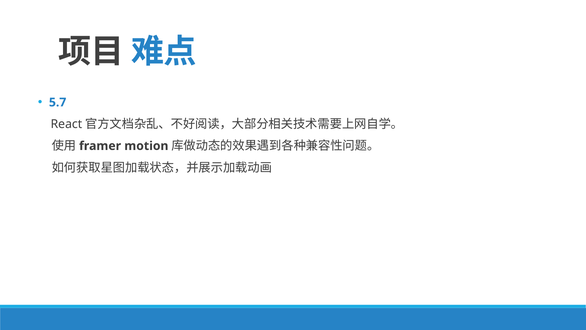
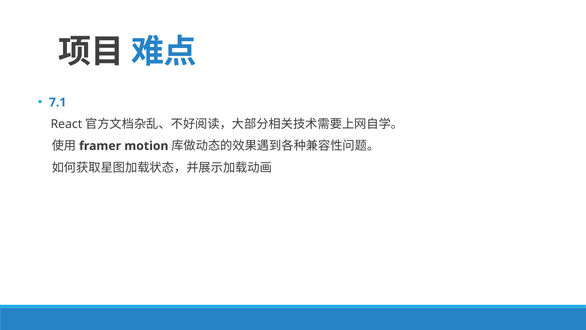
5.7: 5.7 -> 7.1
